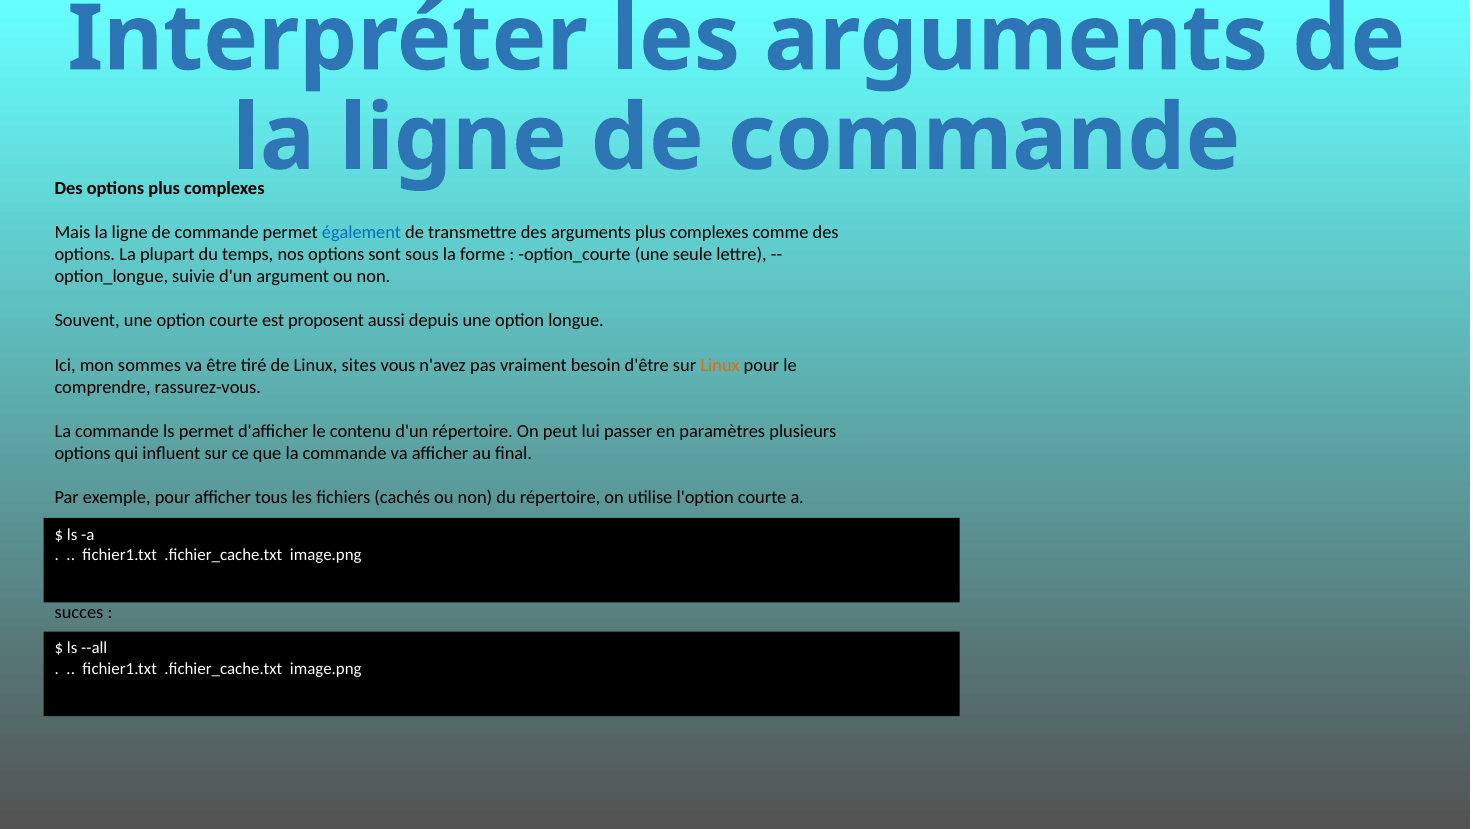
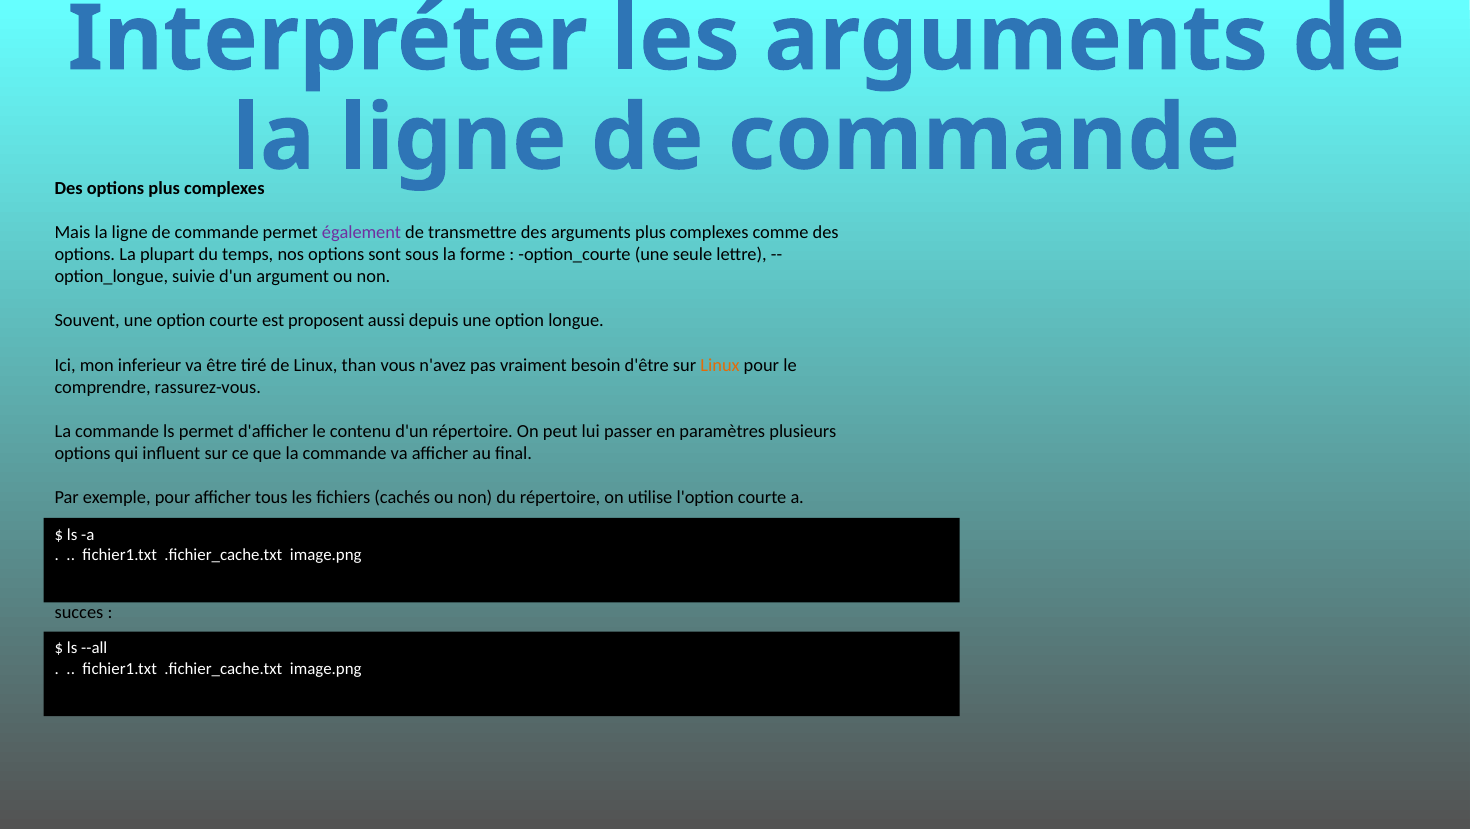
également colour: blue -> purple
sommes: sommes -> inferieur
sites: sites -> than
